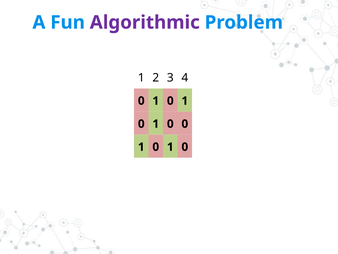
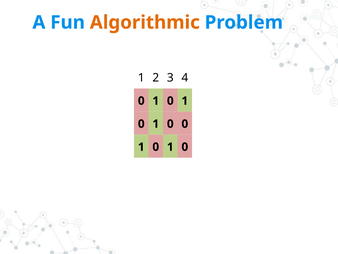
Algorithmic colour: purple -> orange
